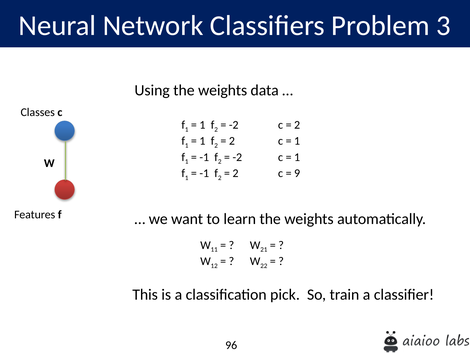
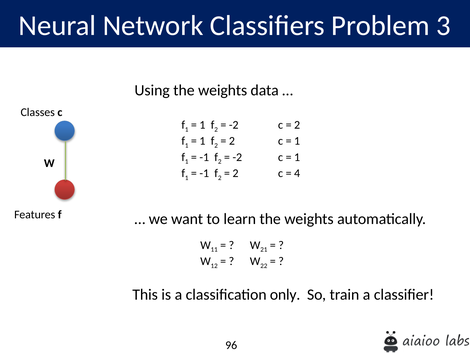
9: 9 -> 4
pick: pick -> only
